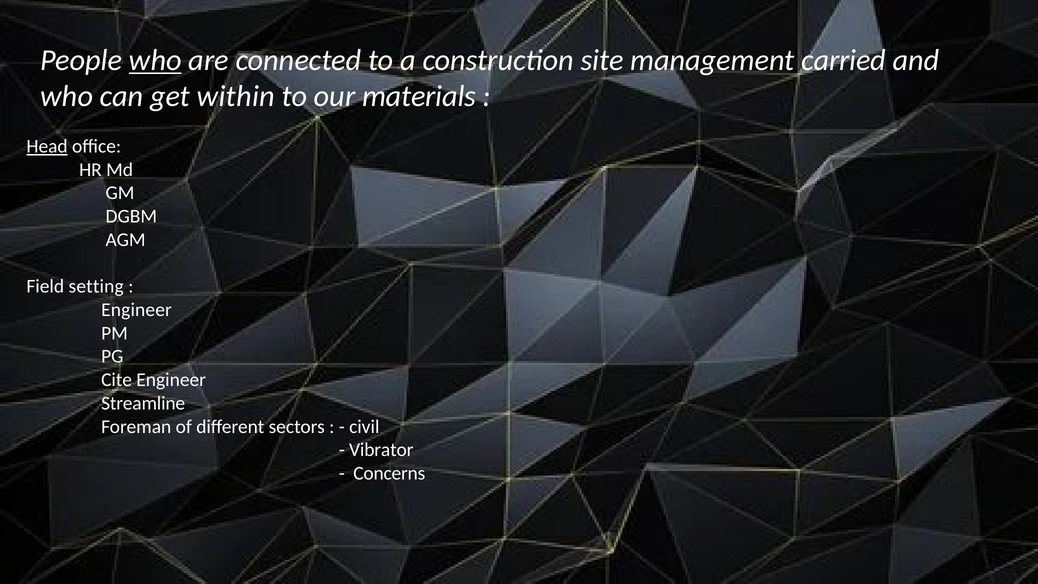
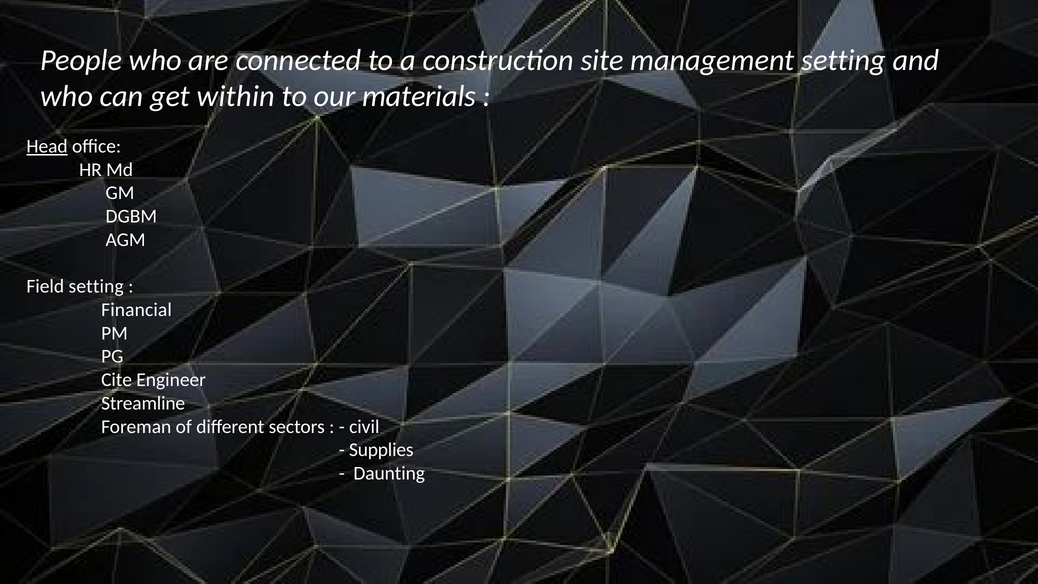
who at (155, 60) underline: present -> none
management carried: carried -> setting
Engineer at (137, 310): Engineer -> Financial
Vibrator: Vibrator -> Supplies
Concerns: Concerns -> Daunting
